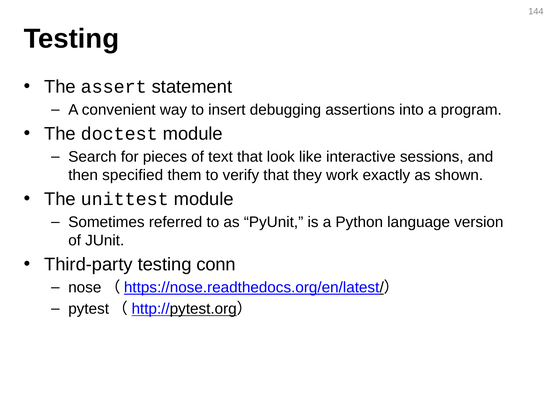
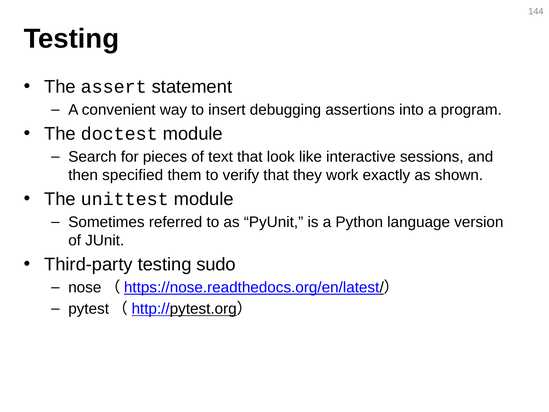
conn: conn -> sudo
